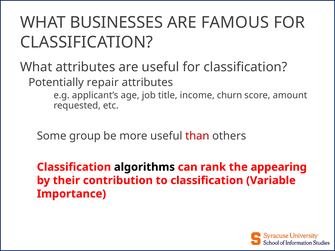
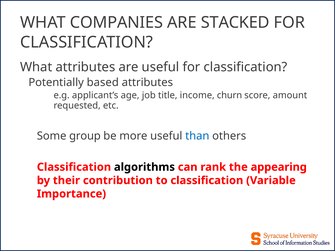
BUSINESSES: BUSINESSES -> COMPANIES
FAMOUS: FAMOUS -> STACKED
repair: repair -> based
than colour: red -> blue
